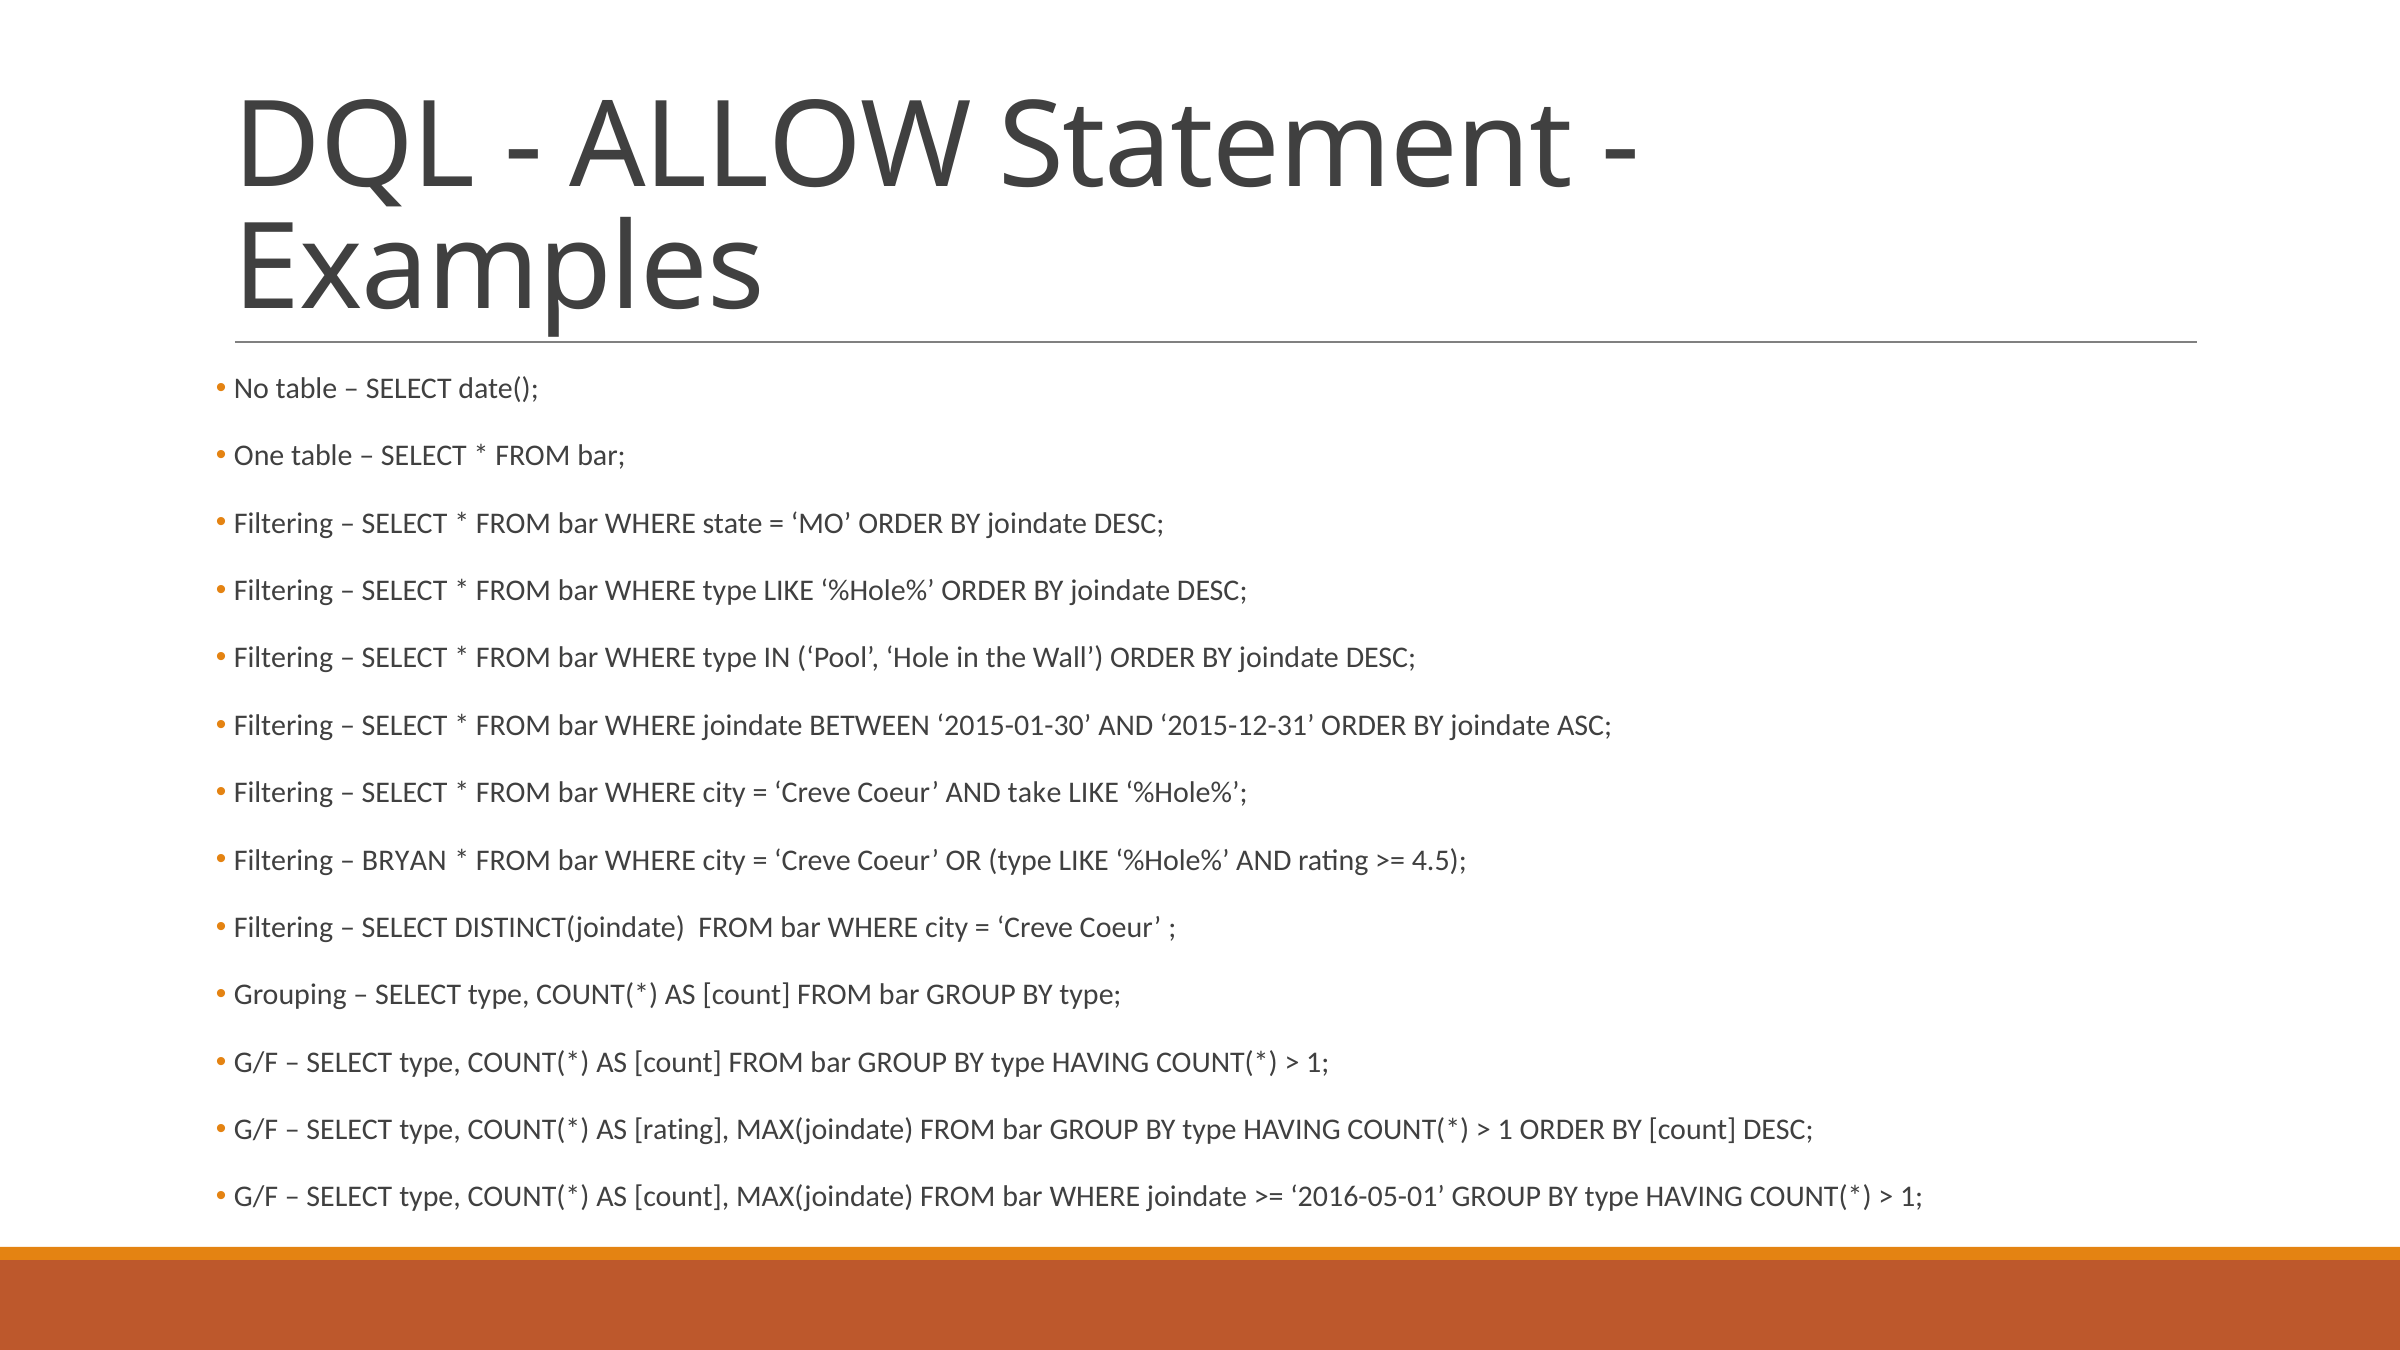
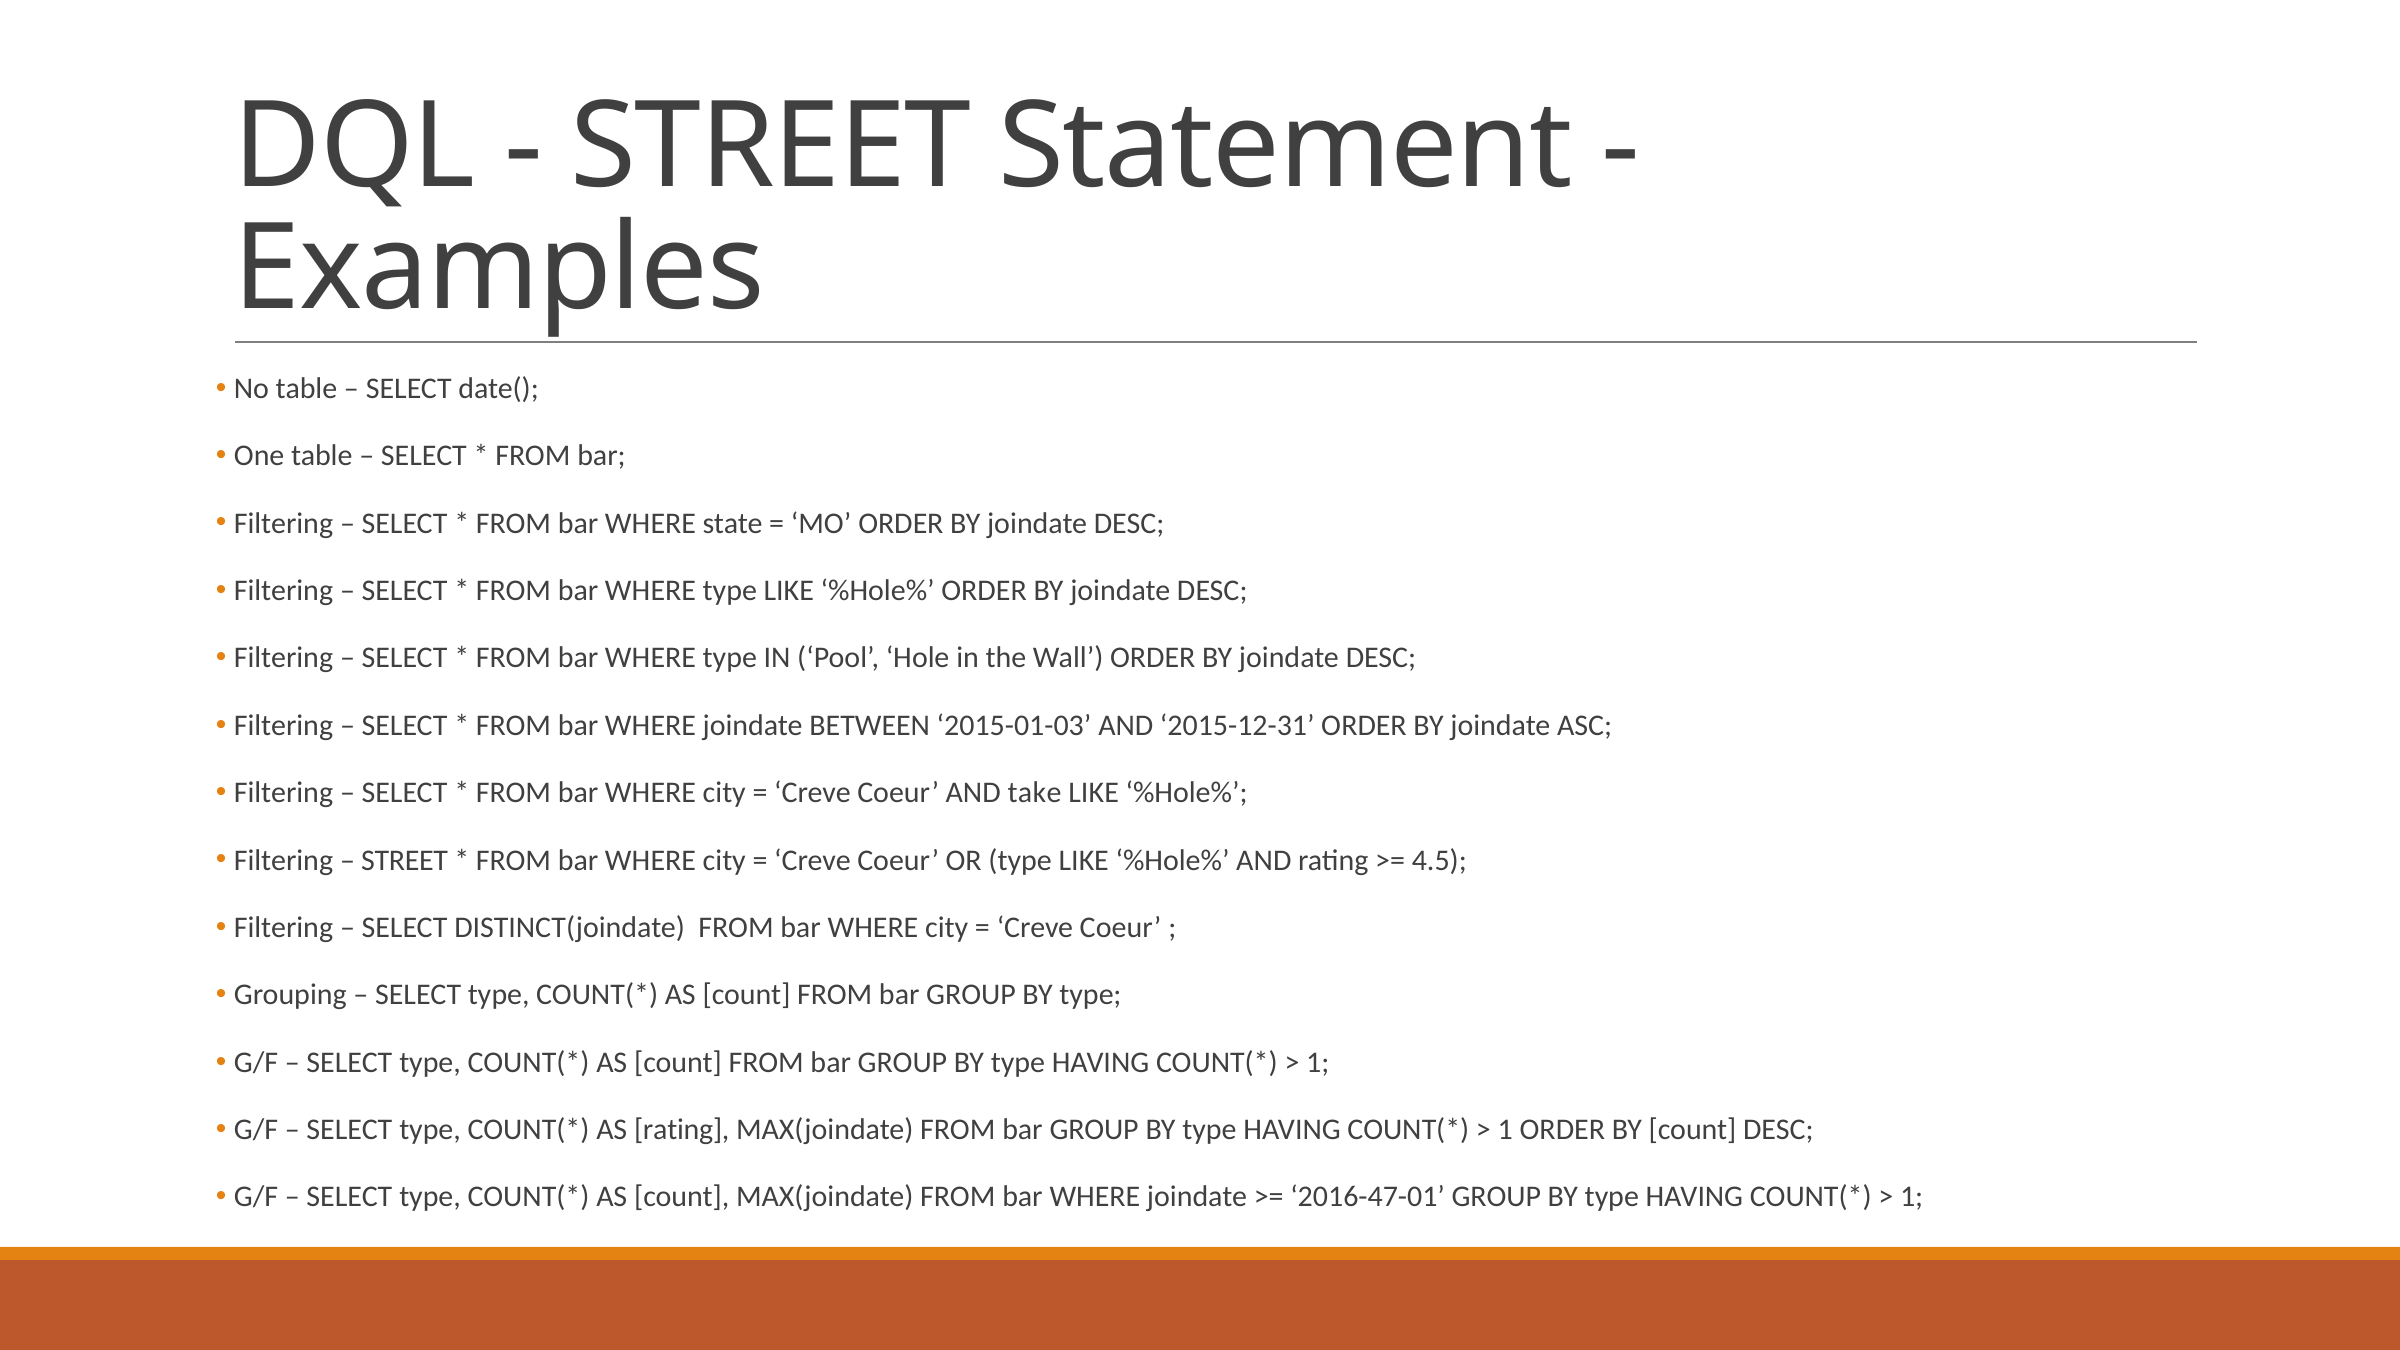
ALLOW at (771, 147): ALLOW -> STREET
2015-01-30: 2015-01-30 -> 2015-01-03
BRYAN at (404, 860): BRYAN -> STREET
2016-05-01: 2016-05-01 -> 2016-47-01
